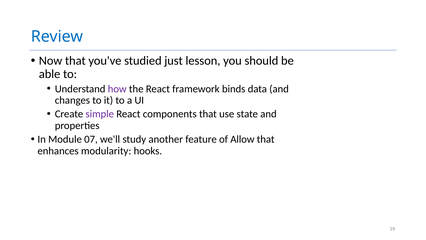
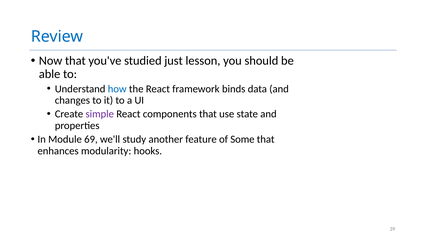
how colour: purple -> blue
07: 07 -> 69
Allow: Allow -> Some
